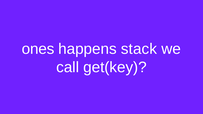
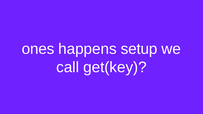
stack: stack -> setup
